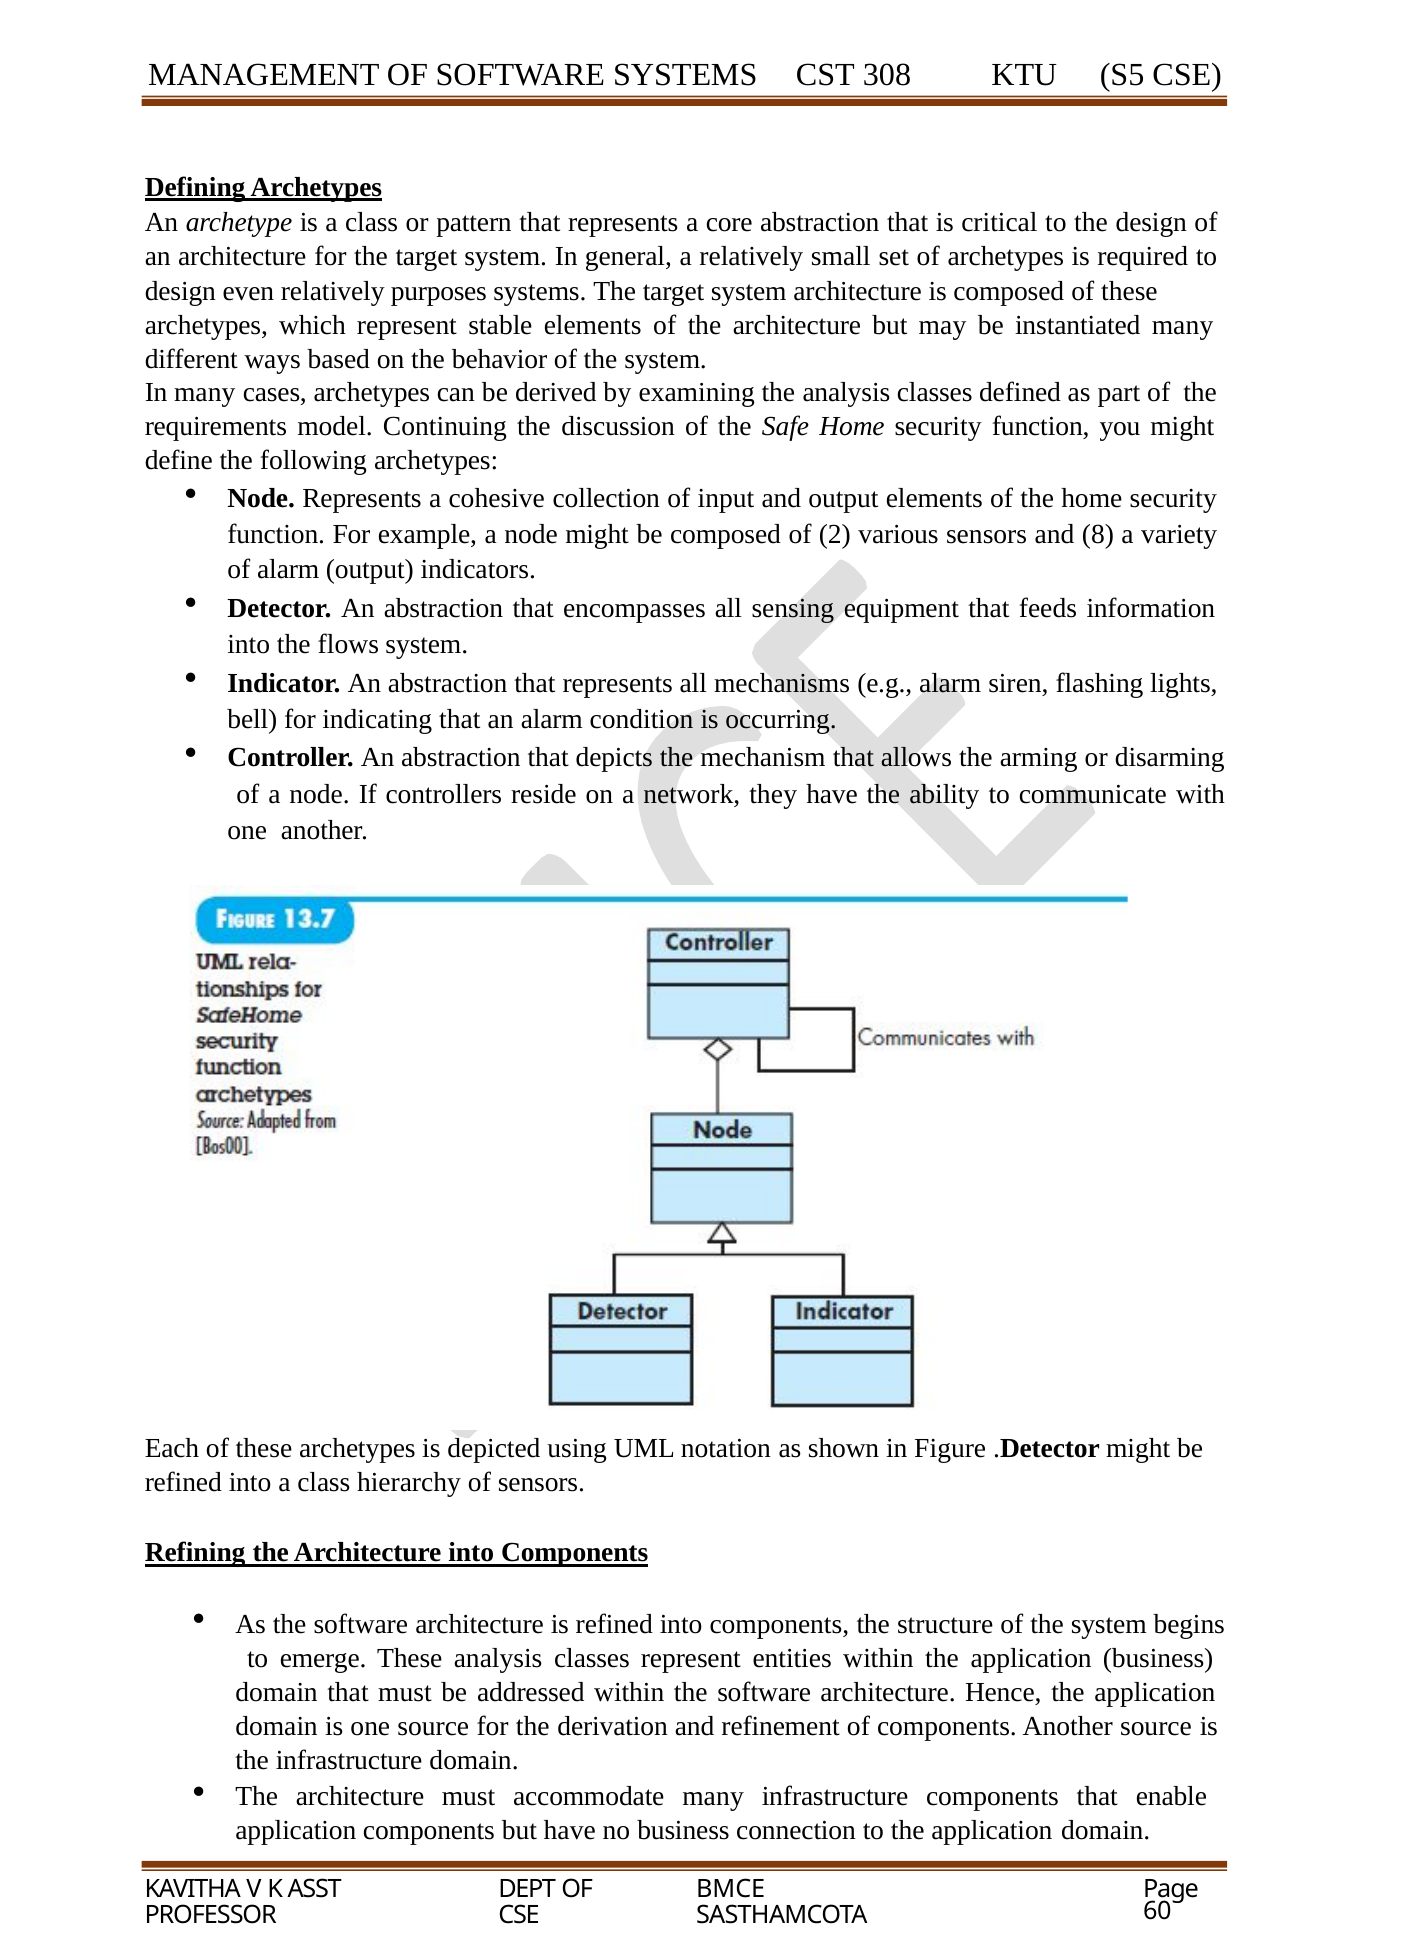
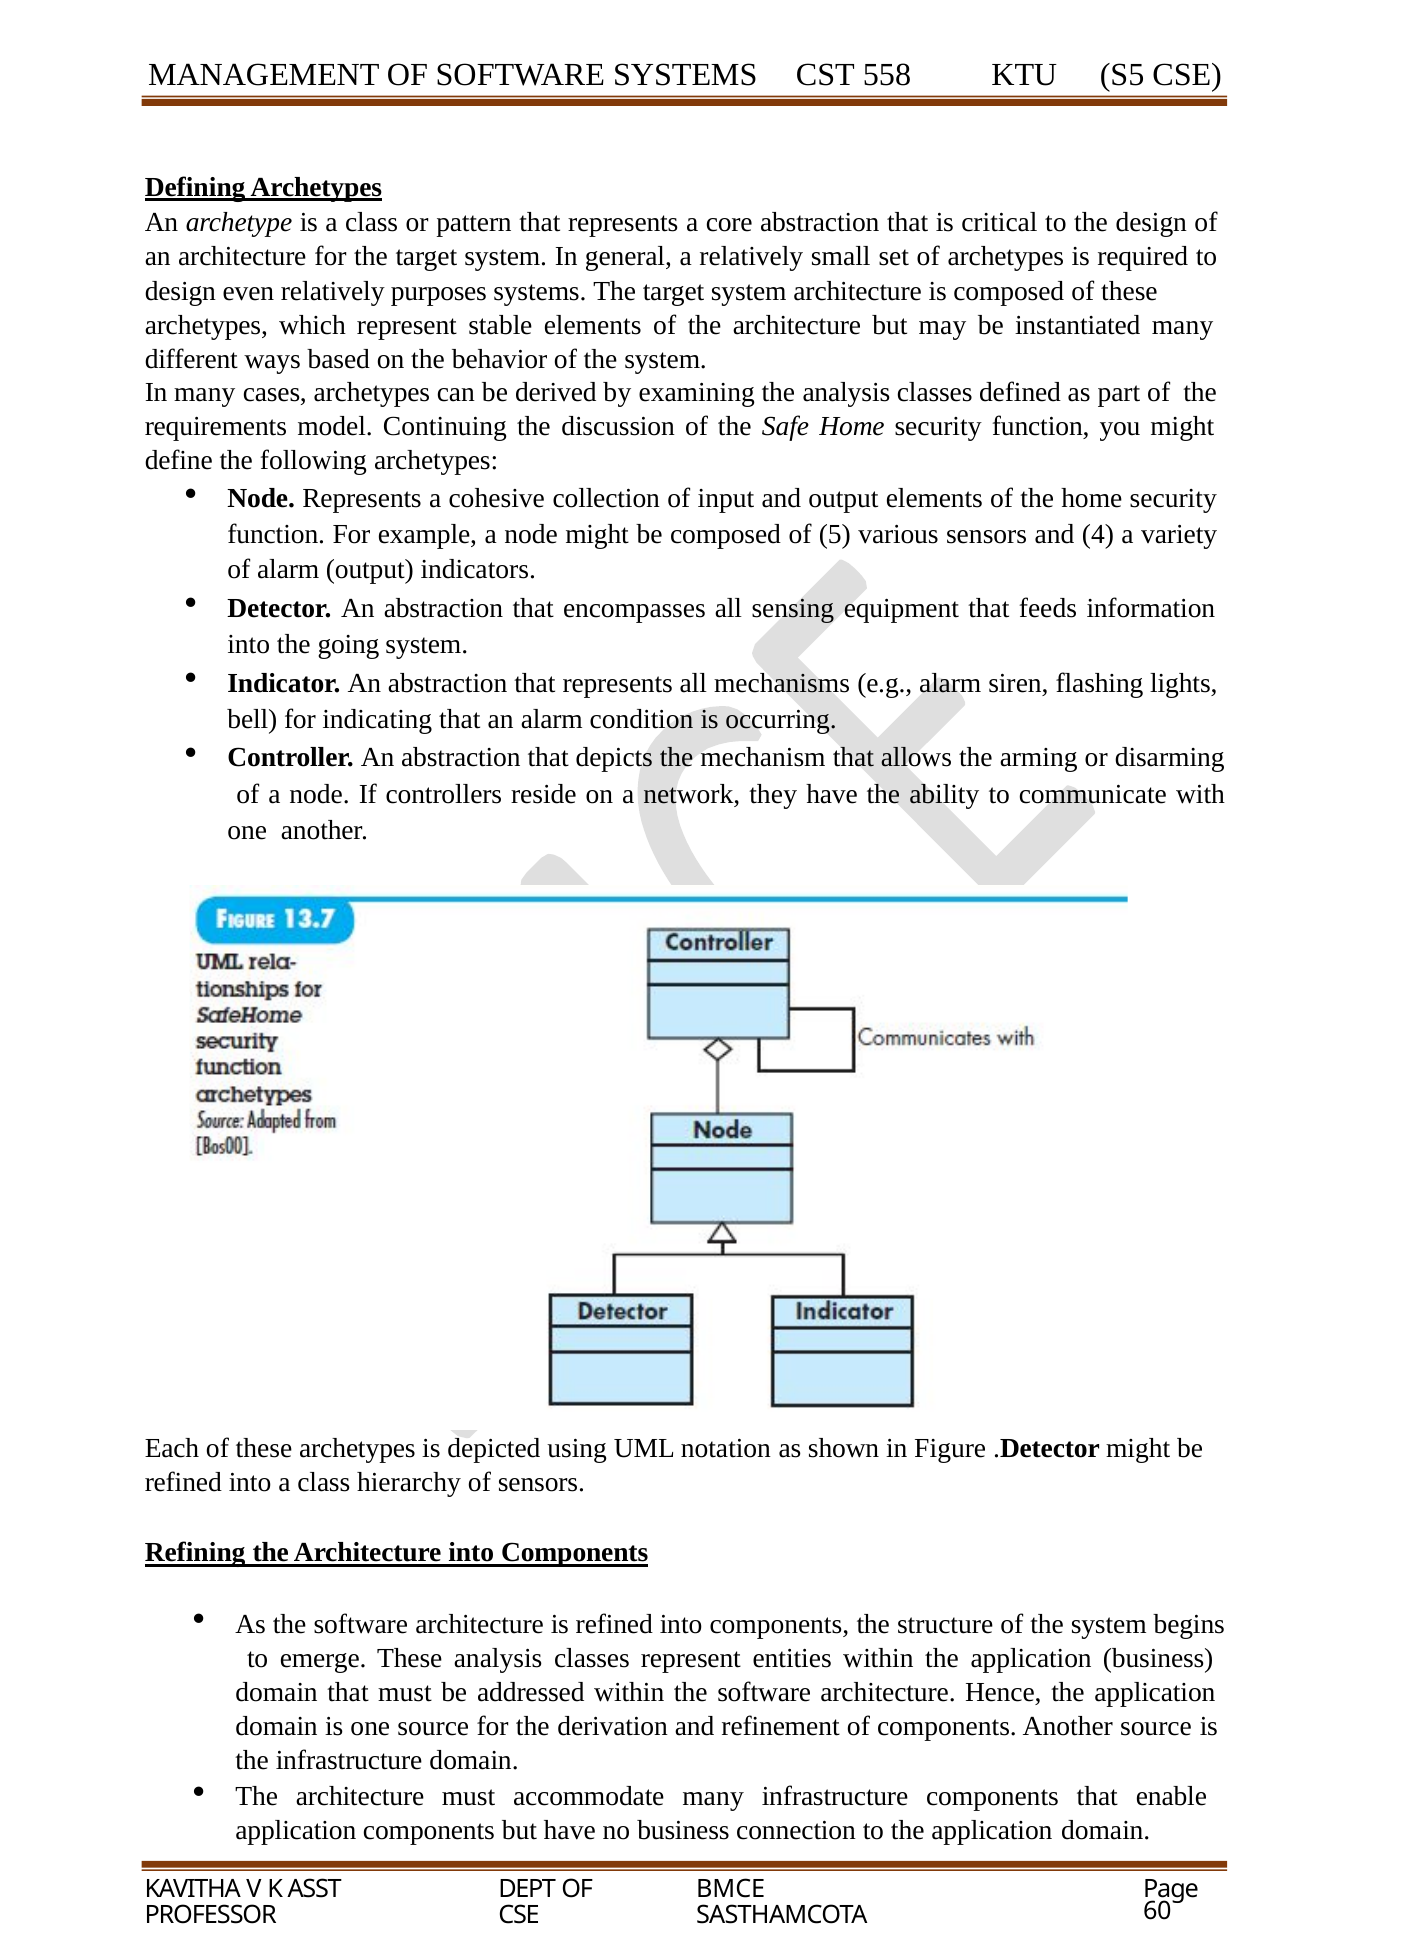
308: 308 -> 558
2: 2 -> 5
8: 8 -> 4
flows: flows -> going
